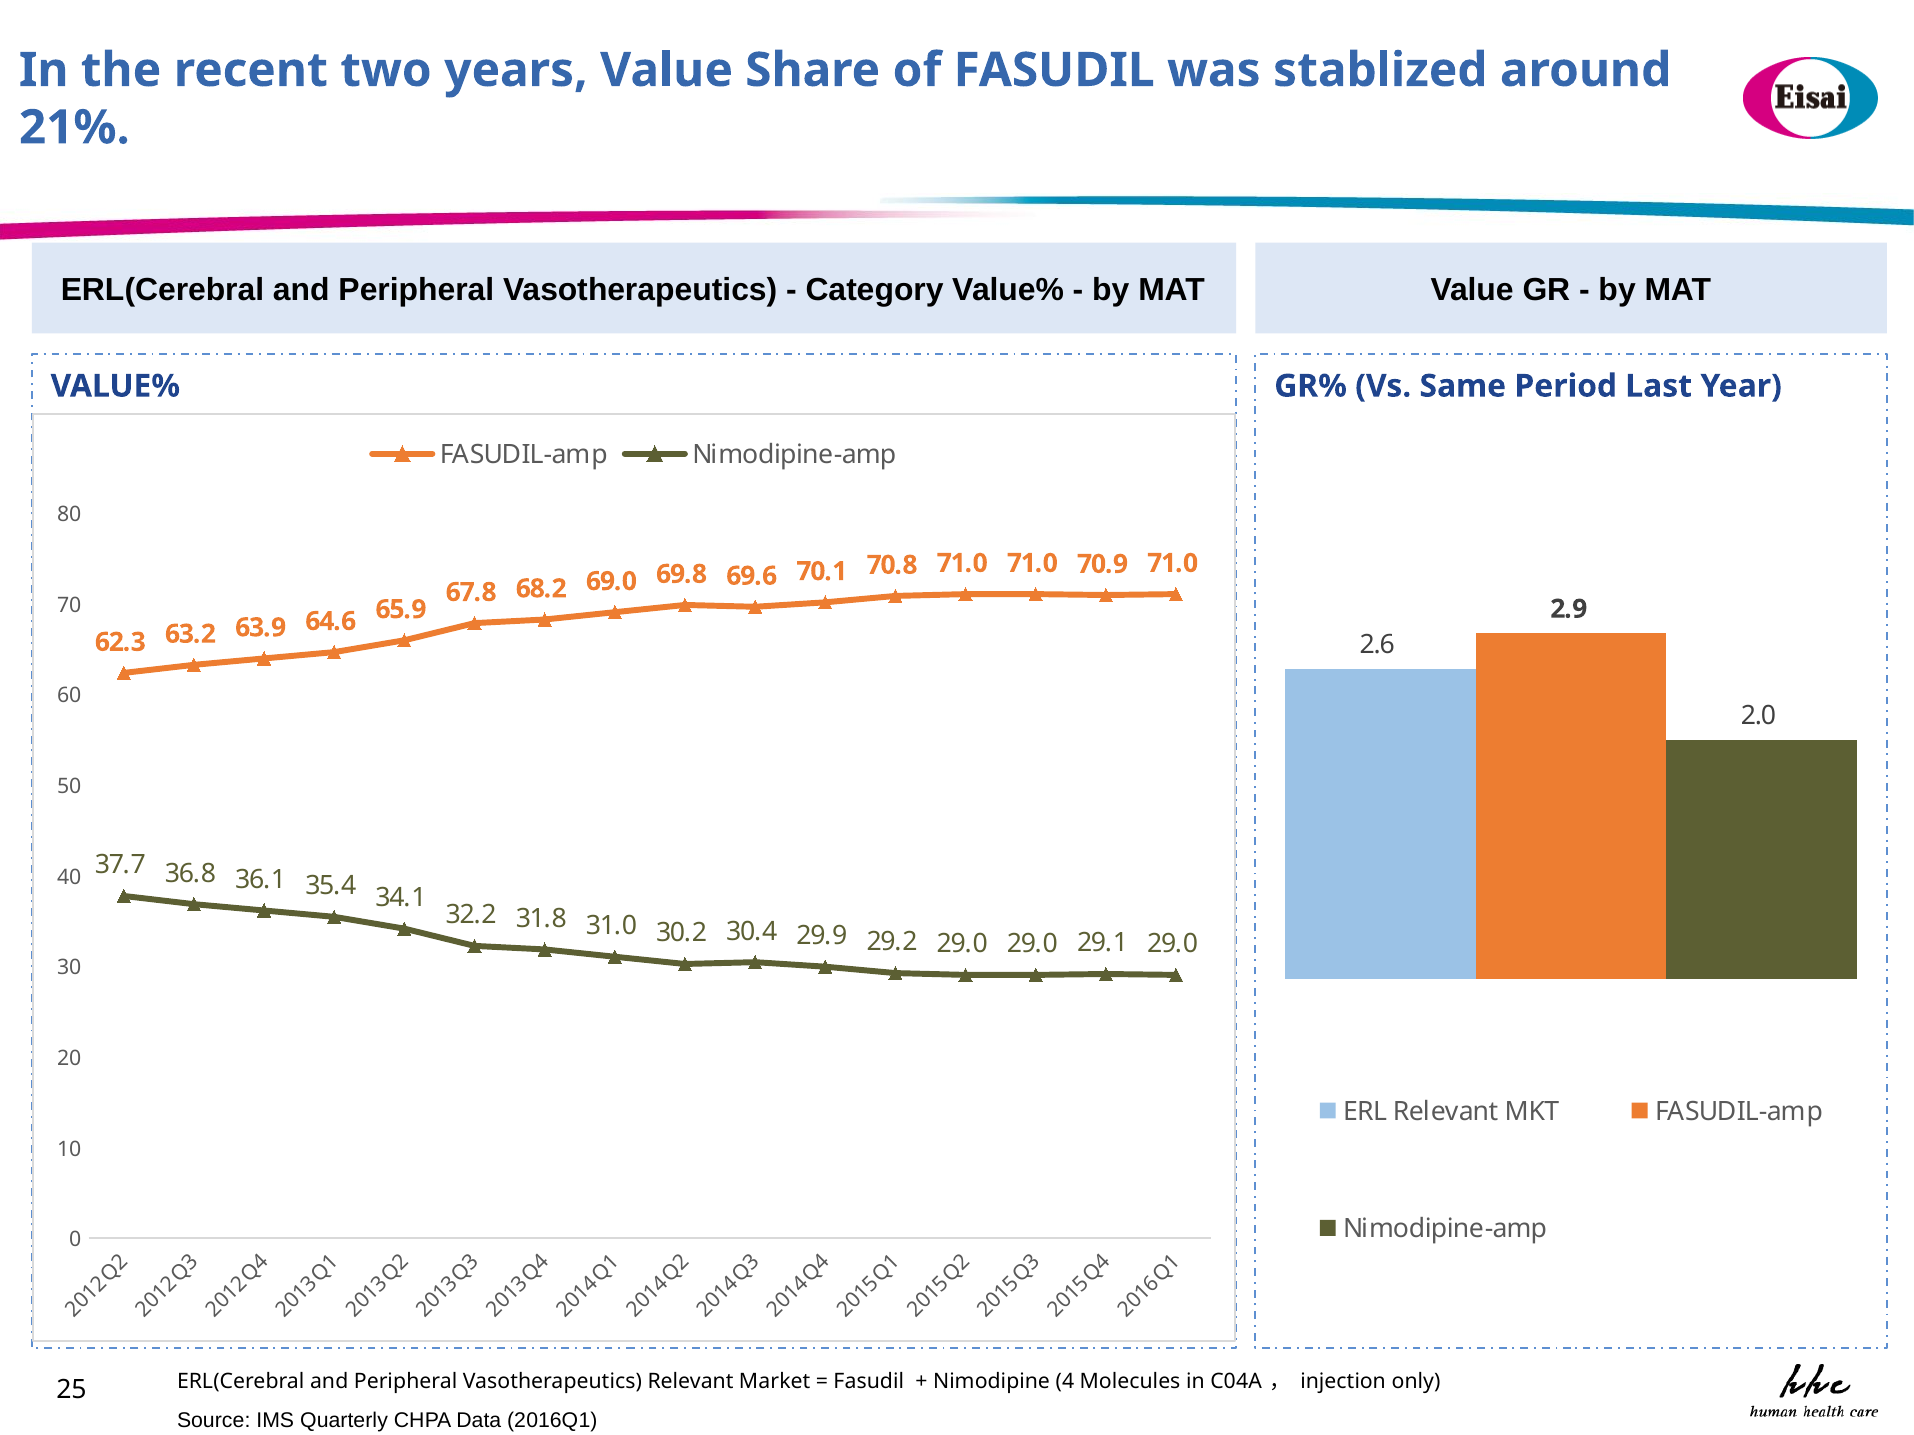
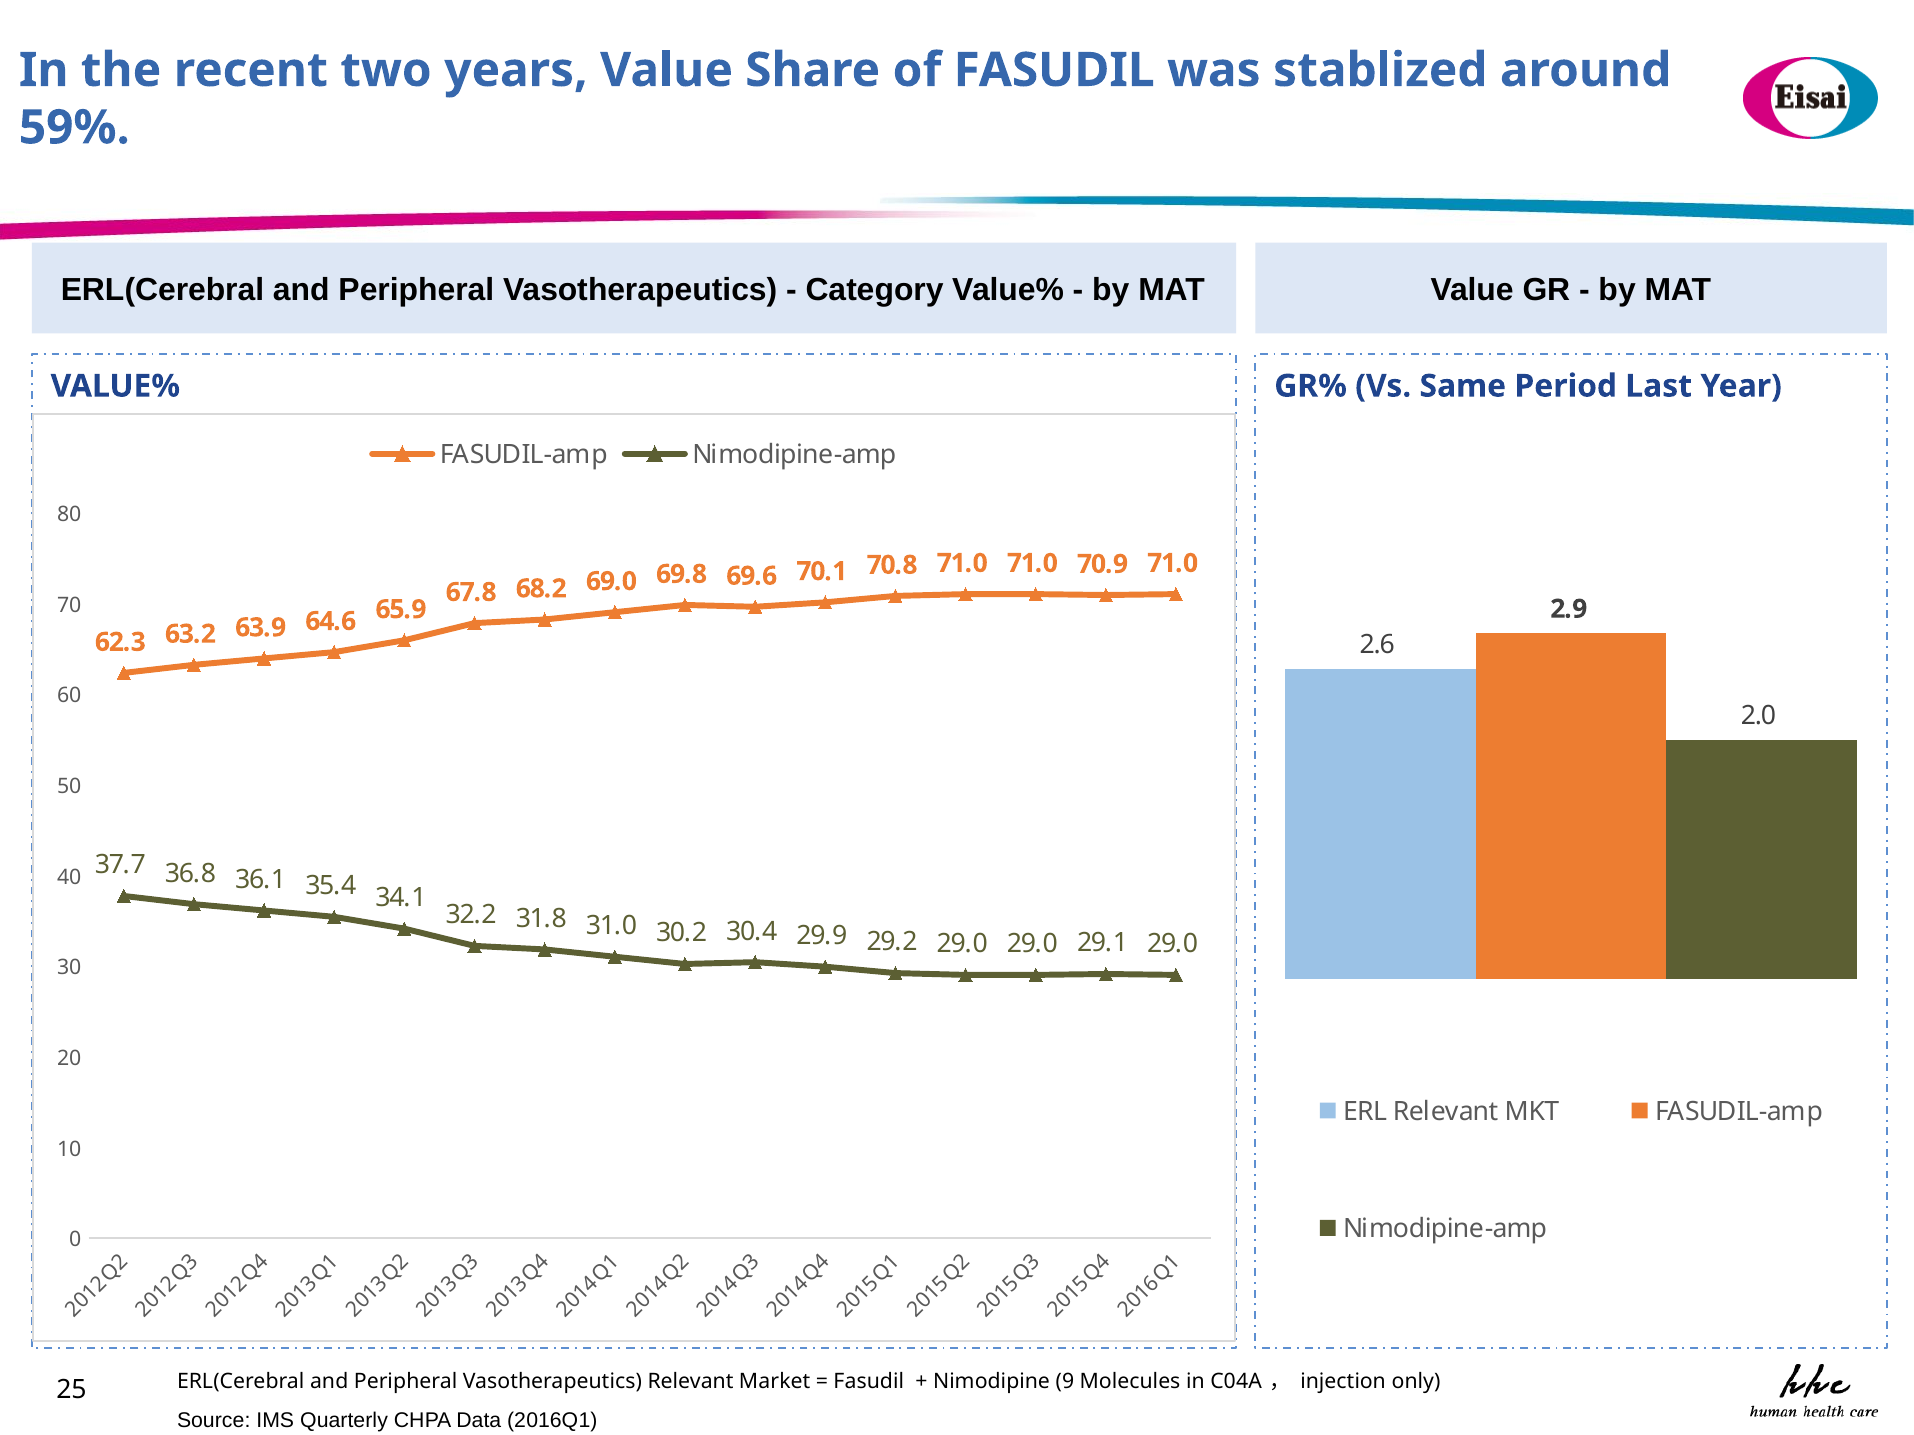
21%: 21% -> 59%
Nimodipine 4: 4 -> 9
